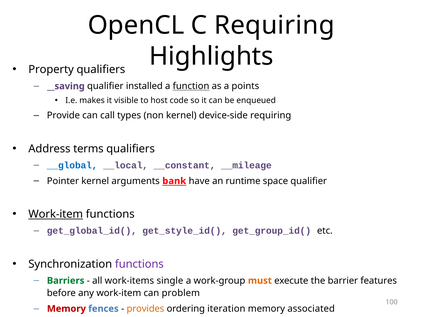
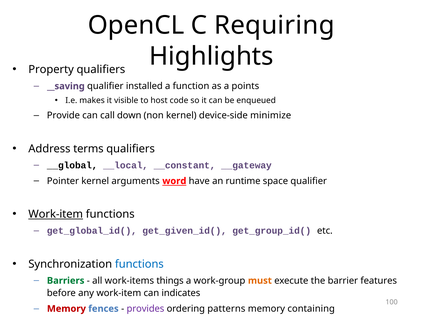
function underline: present -> none
types: types -> down
device-side requiring: requiring -> minimize
__global colour: blue -> black
__mileage: __mileage -> __gateway
bank: bank -> word
get_style_id(: get_style_id( -> get_given_id(
functions at (139, 264) colour: purple -> blue
single: single -> things
problem: problem -> indicates
provides colour: orange -> purple
iteration: iteration -> patterns
associated: associated -> containing
